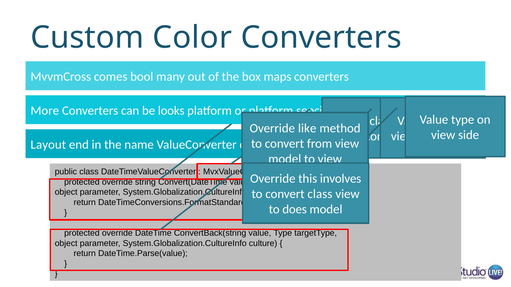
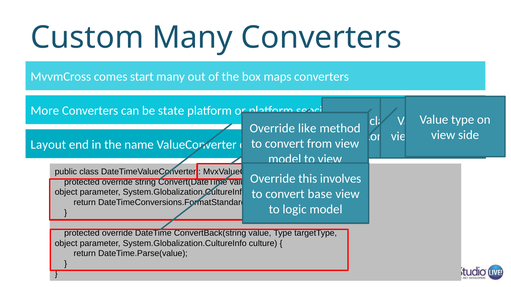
Custom Color: Color -> Many
bool: bool -> start
looks: looks -> state
class at (320, 194): class -> base
does: does -> logic
